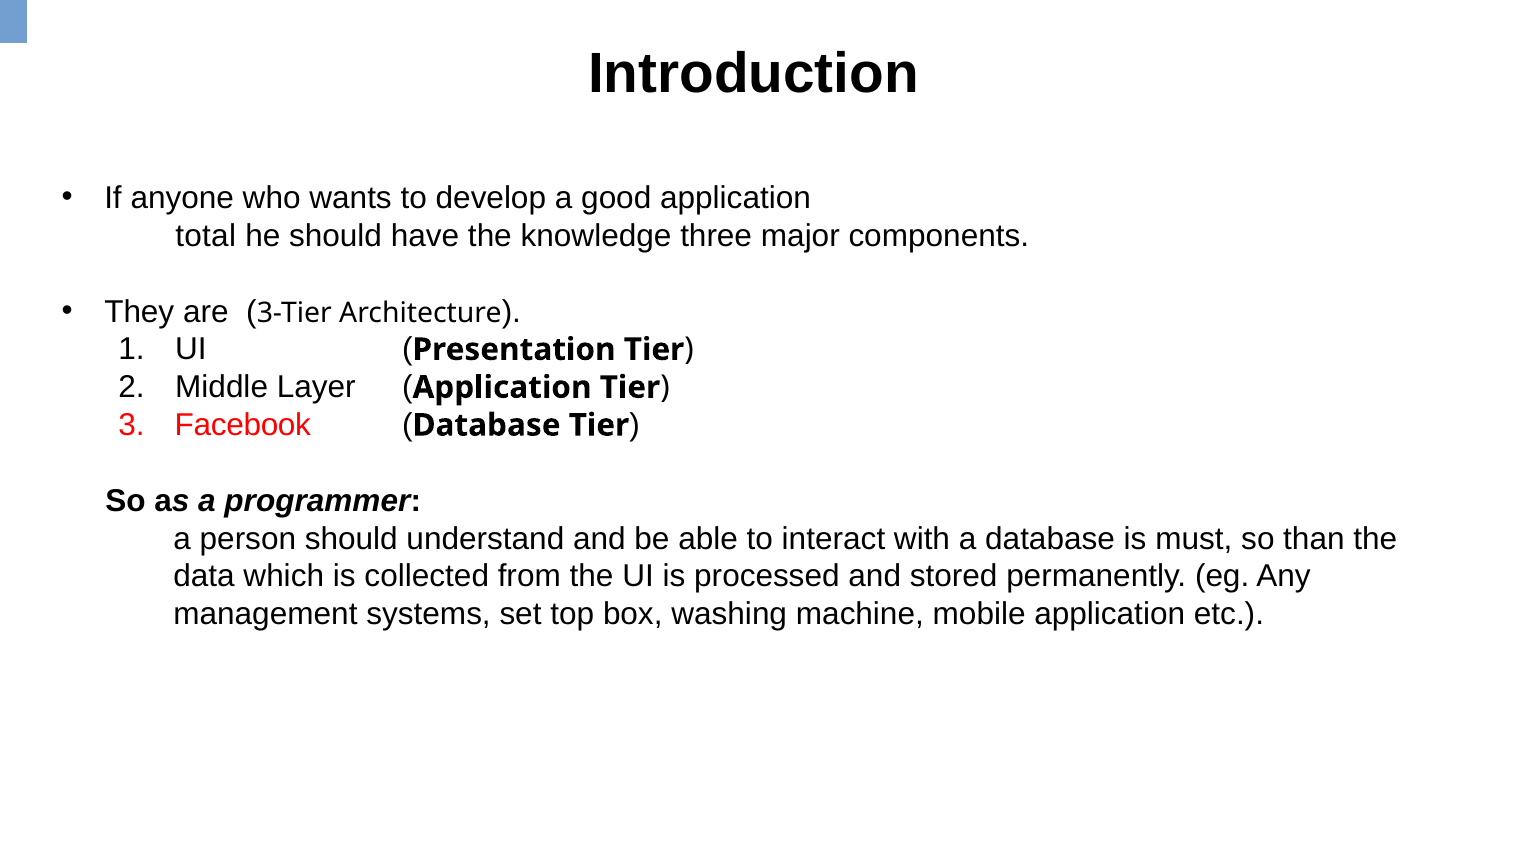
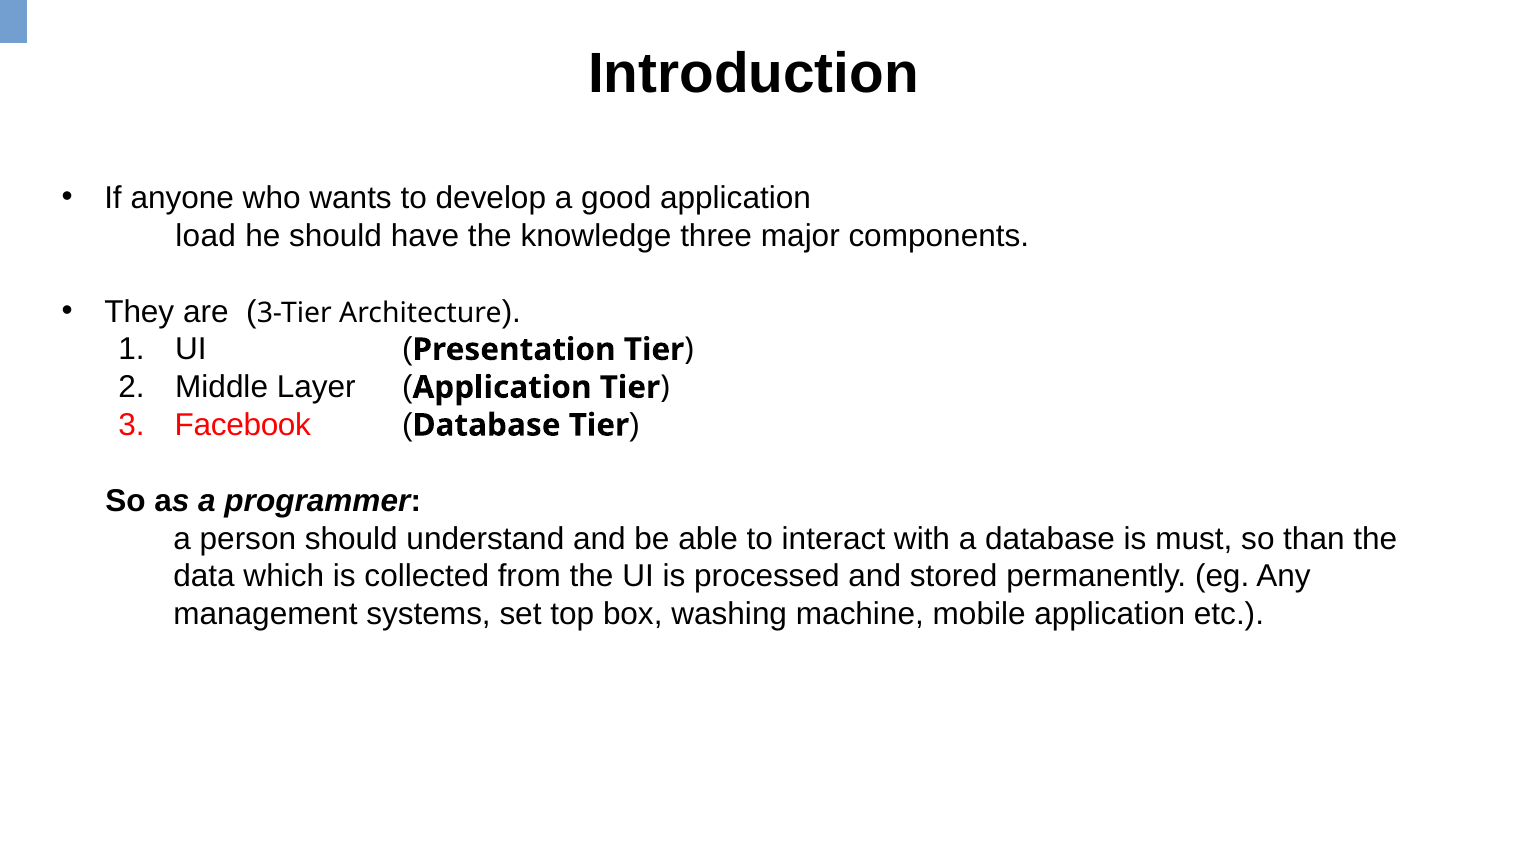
total: total -> load
